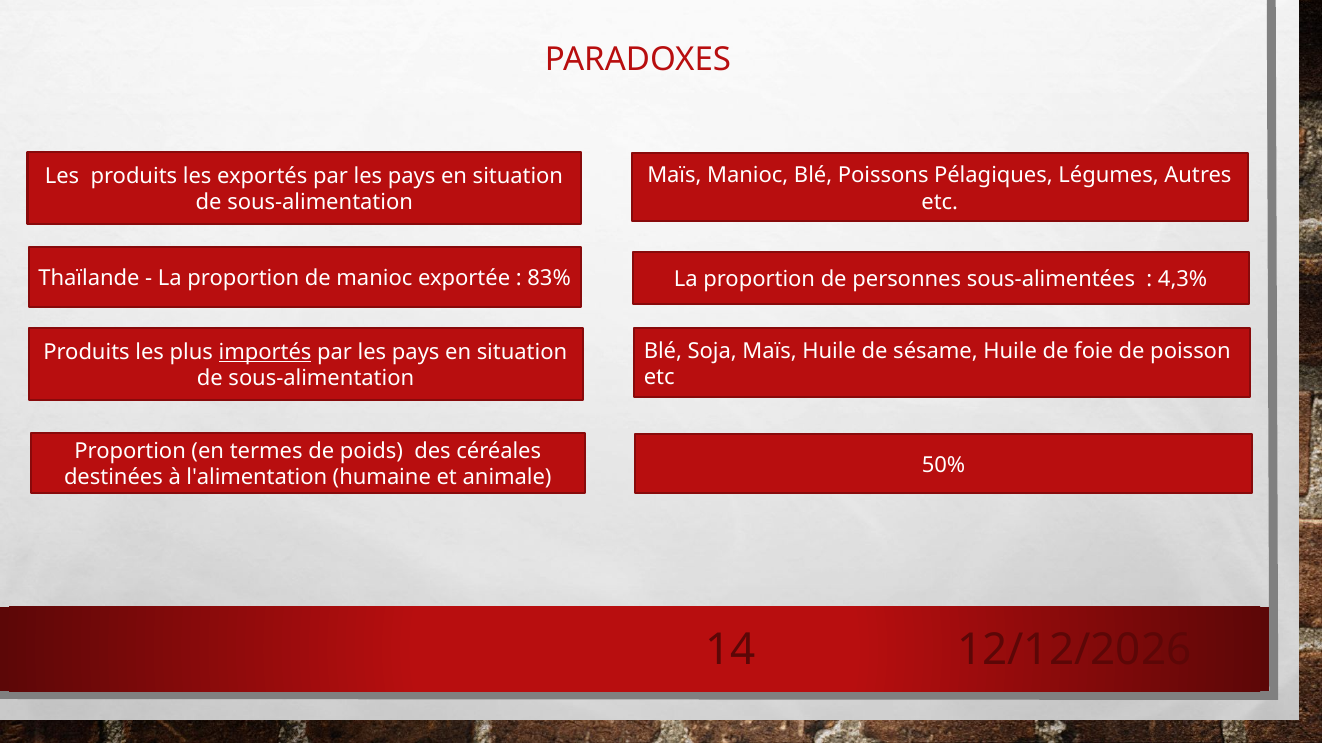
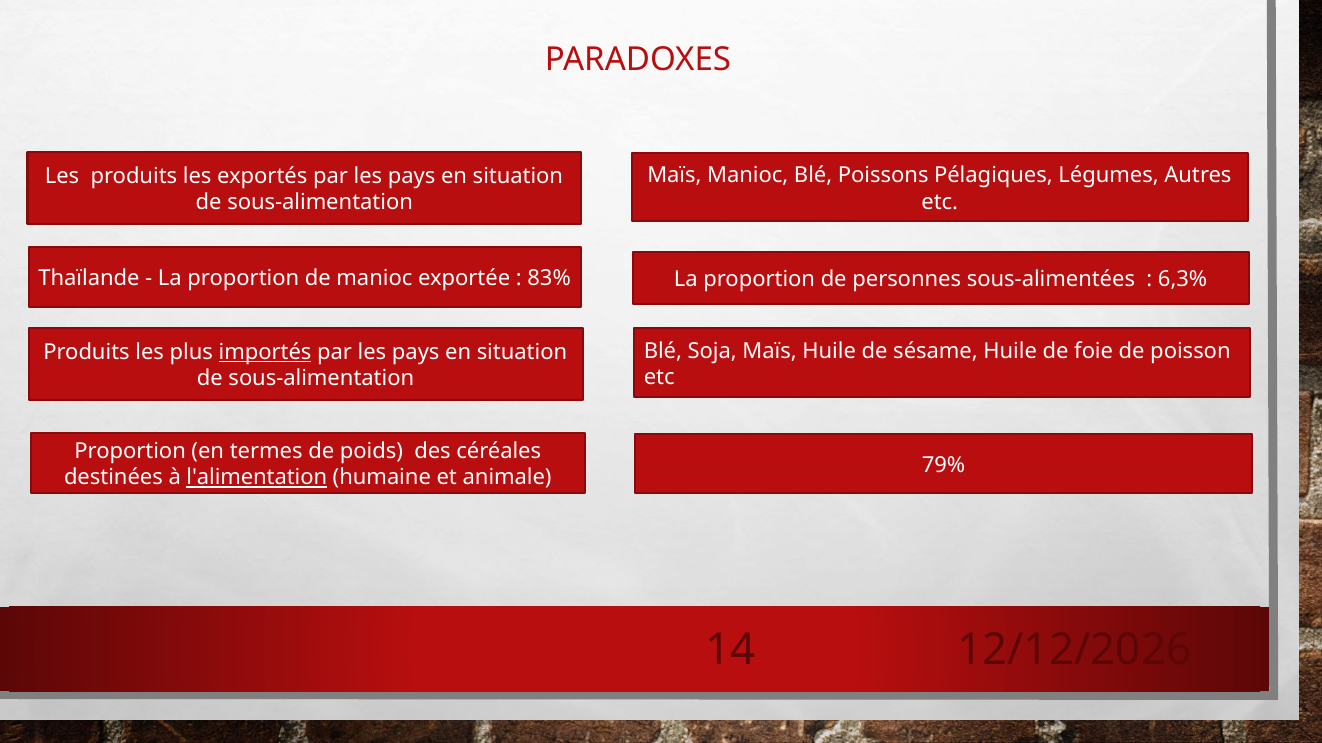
4,3%: 4,3% -> 6,3%
50%: 50% -> 79%
l'alimentation underline: none -> present
